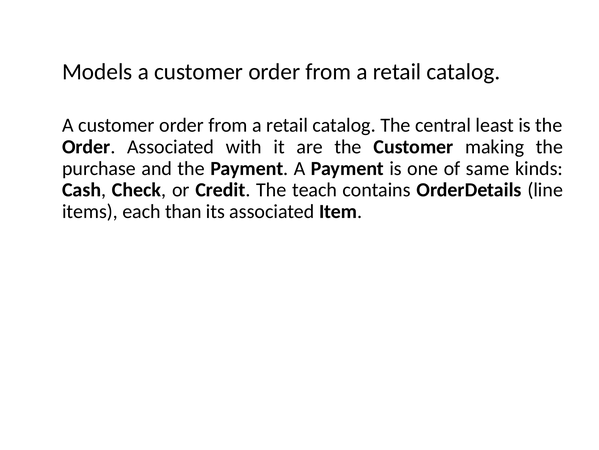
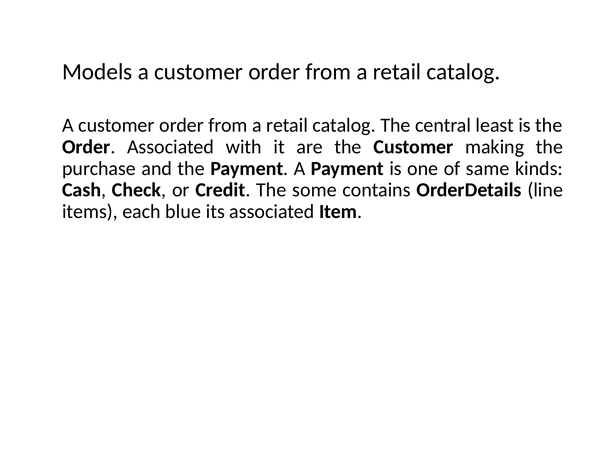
teach: teach -> some
than: than -> blue
